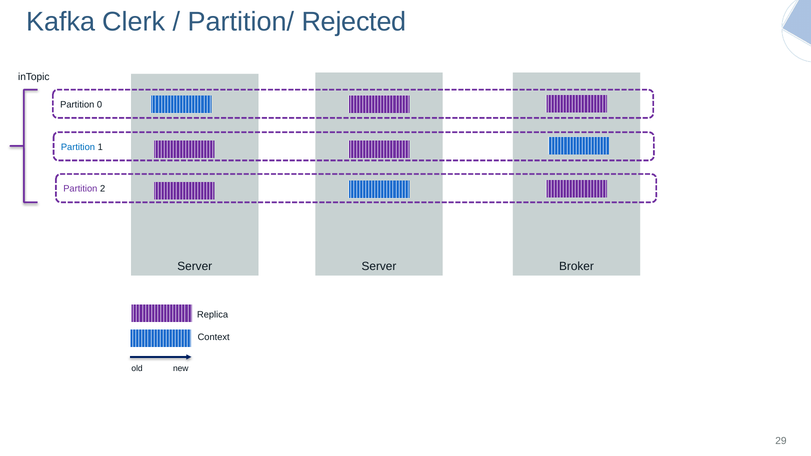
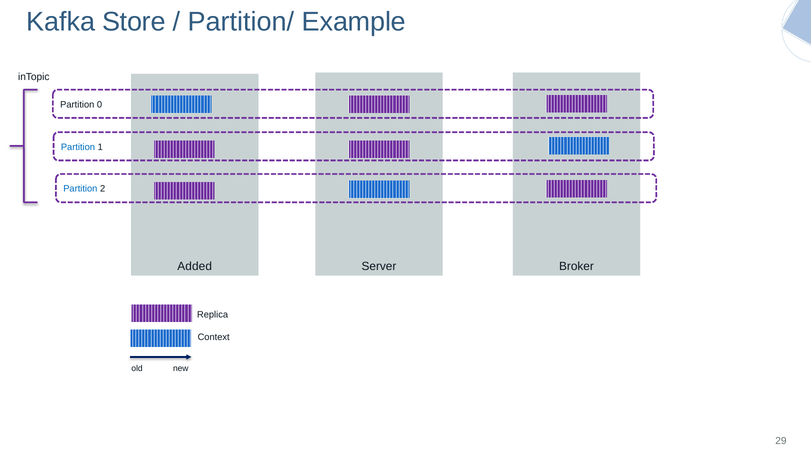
Clerk: Clerk -> Store
Rejected: Rejected -> Example
Partition at (80, 189) colour: purple -> blue
Server at (195, 266): Server -> Added
